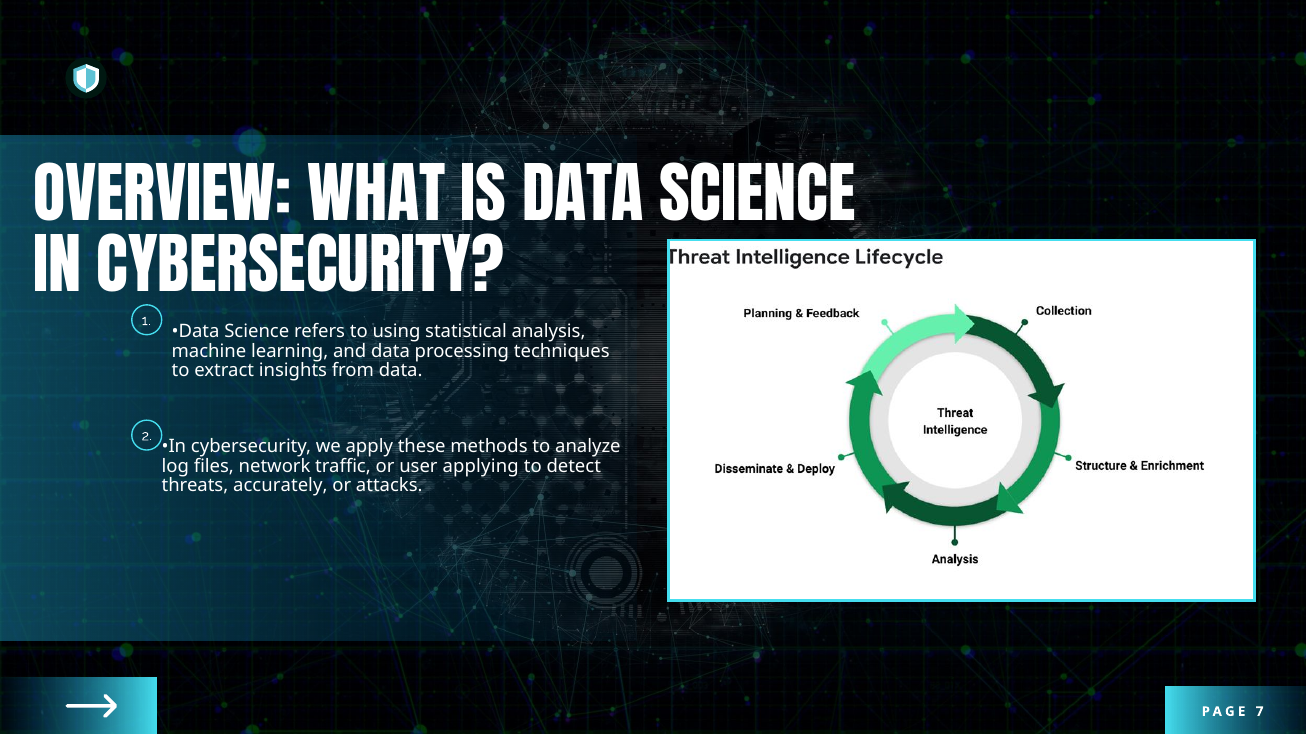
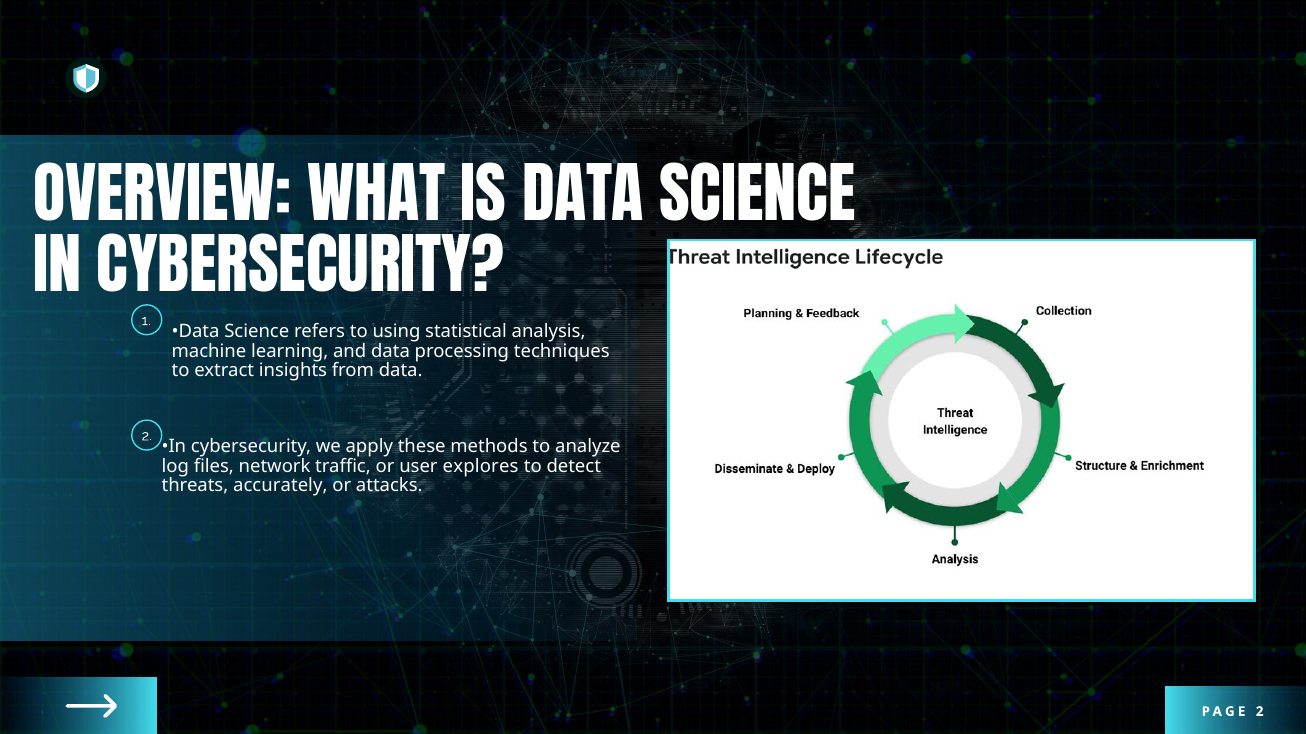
applying: applying -> explores
7 at (1260, 712): 7 -> 2
